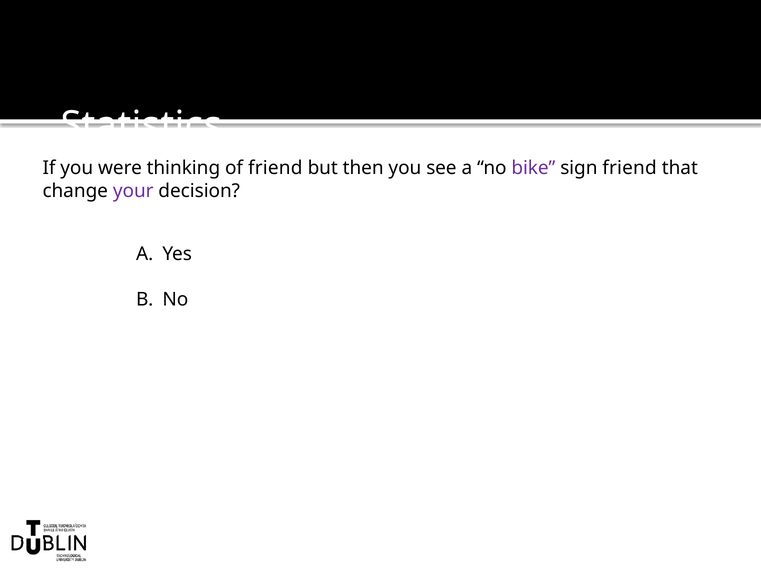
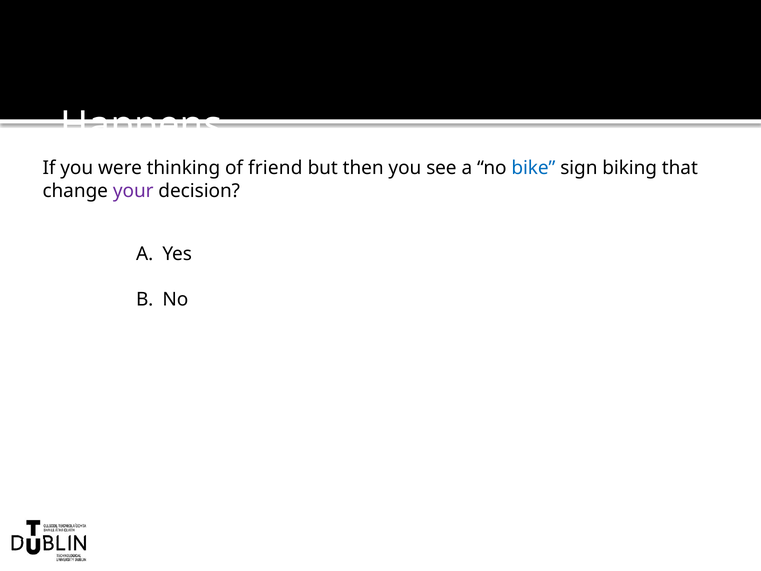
Statistics: Statistics -> Happens
bike colour: purple -> blue
sign friend: friend -> biking
